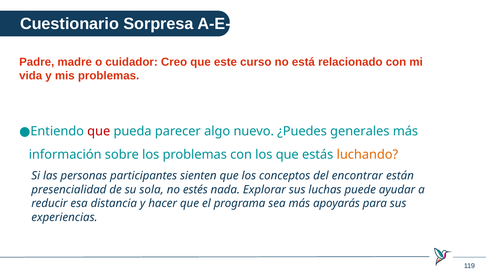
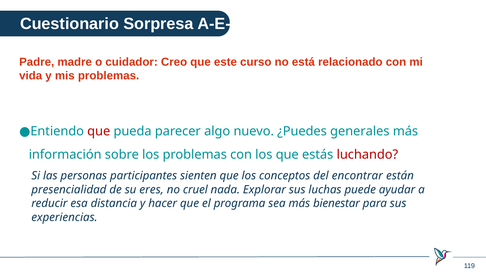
luchando colour: orange -> red
sola: sola -> eres
estés: estés -> cruel
apoyarás: apoyarás -> bienestar
